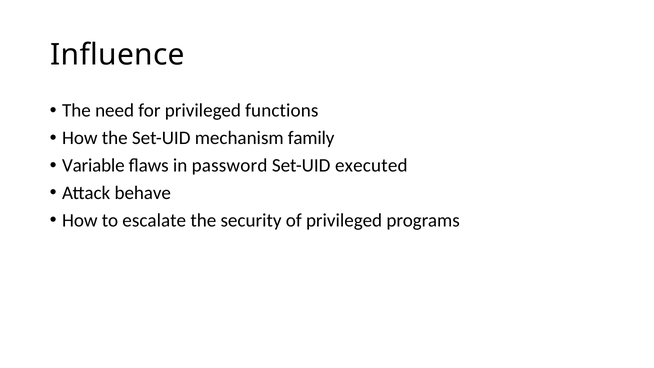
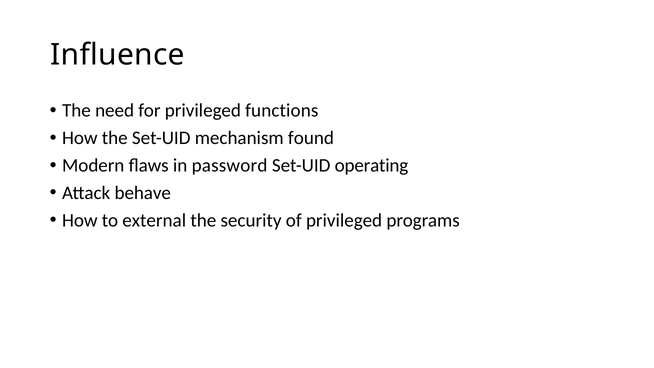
family: family -> found
Variable: Variable -> Modern
executed: executed -> operating
escalate: escalate -> external
